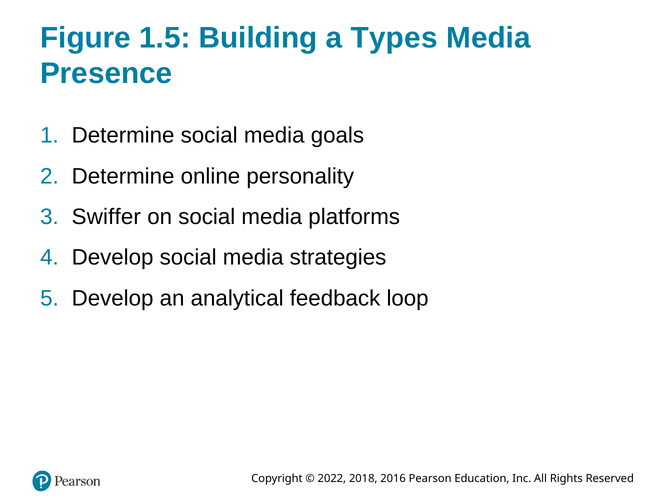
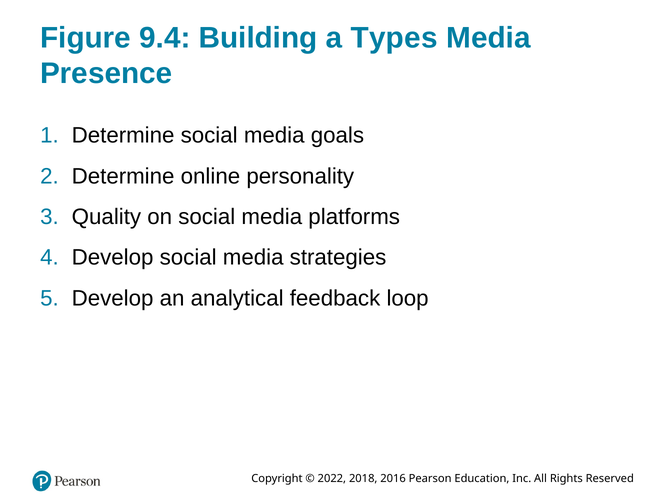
1.5: 1.5 -> 9.4
Swiffer: Swiffer -> Quality
